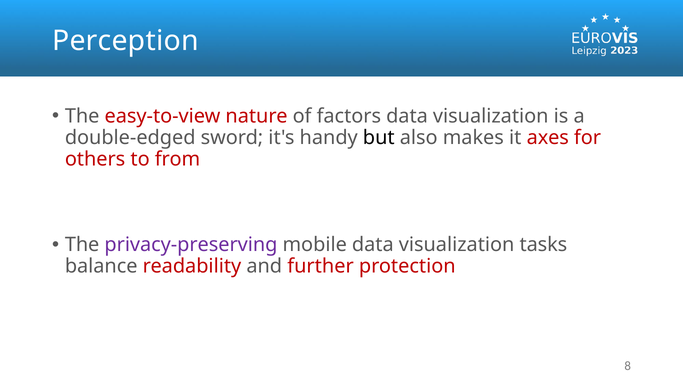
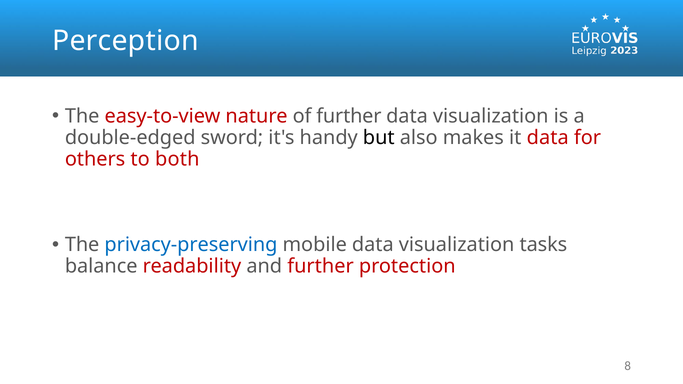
of factors: factors -> further
it axes: axes -> data
from: from -> both
privacy-preserving colour: purple -> blue
